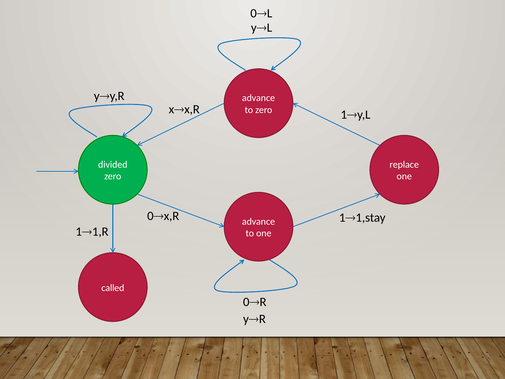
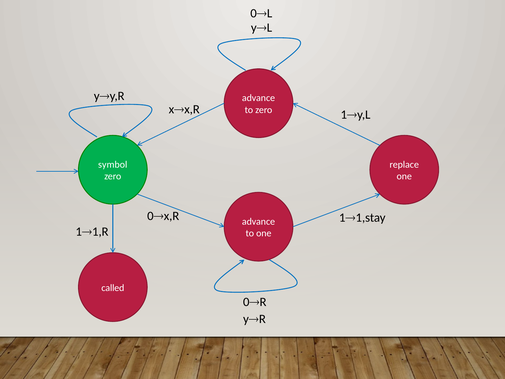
divided: divided -> symbol
